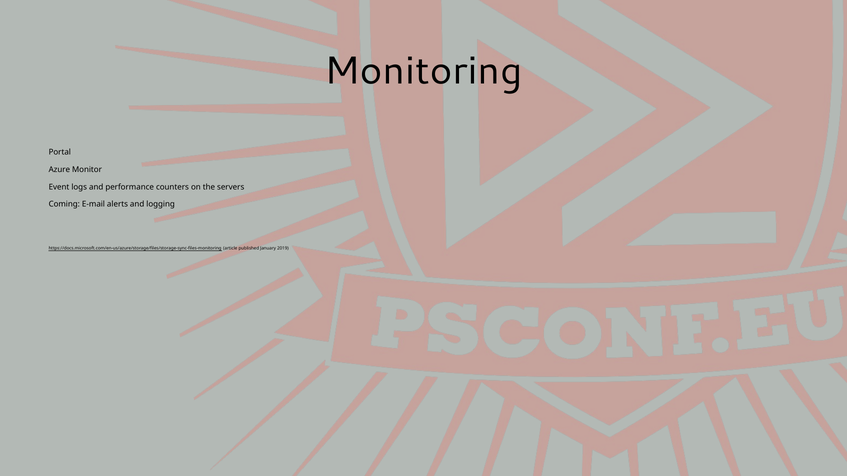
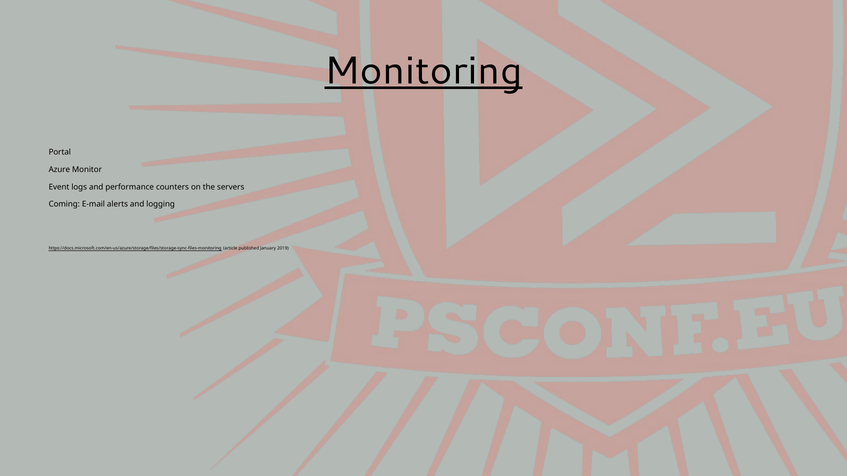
Monitoring underline: none -> present
